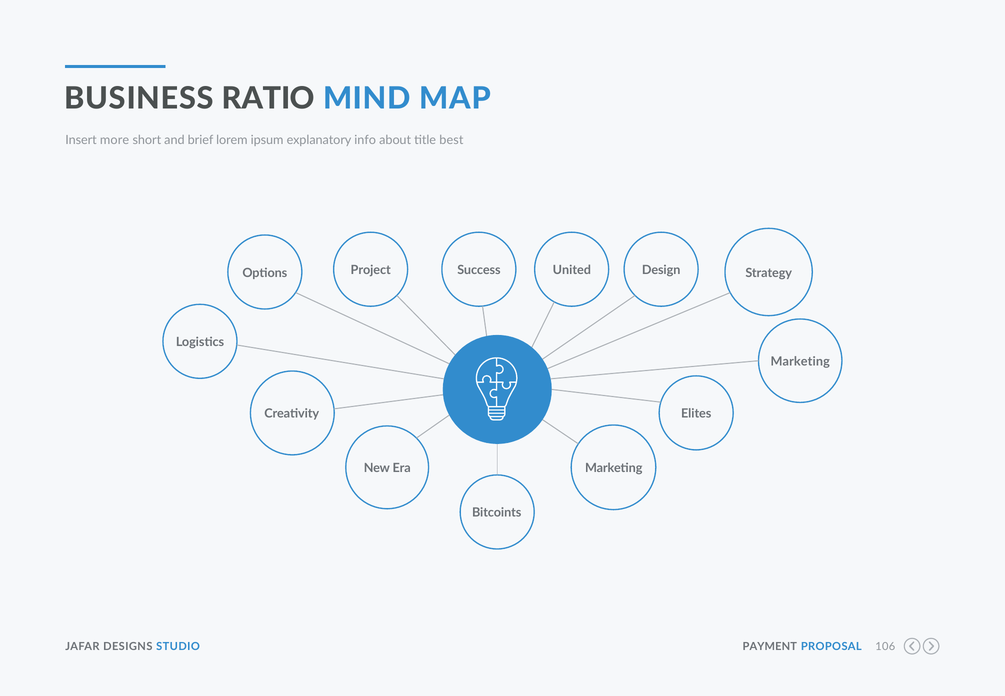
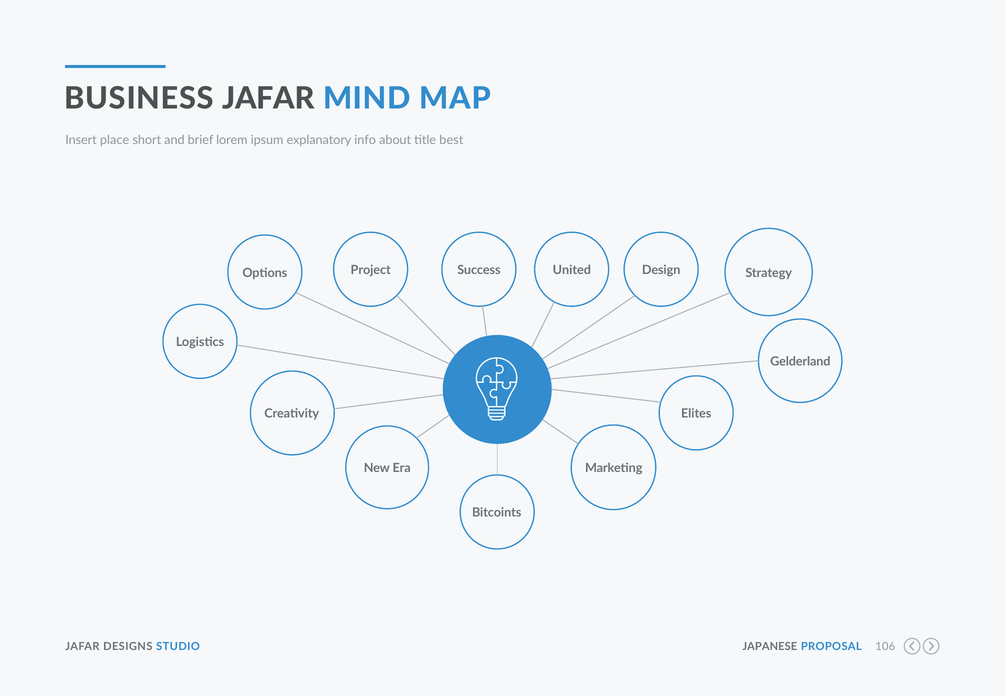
BUSINESS RATIO: RATIO -> JAFAR
more: more -> place
Marketing at (800, 361): Marketing -> Gelderland
PAYMENT: PAYMENT -> JAPANESE
